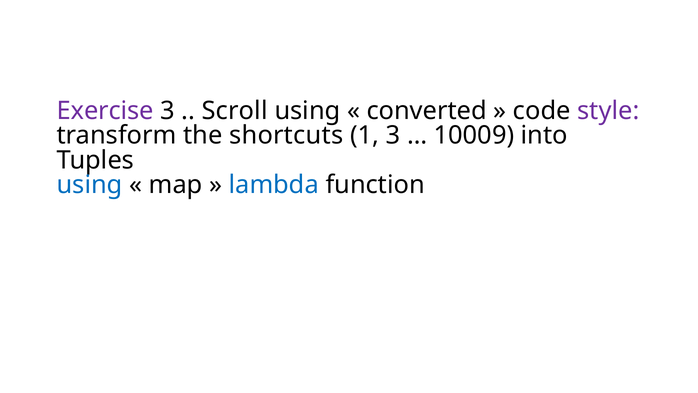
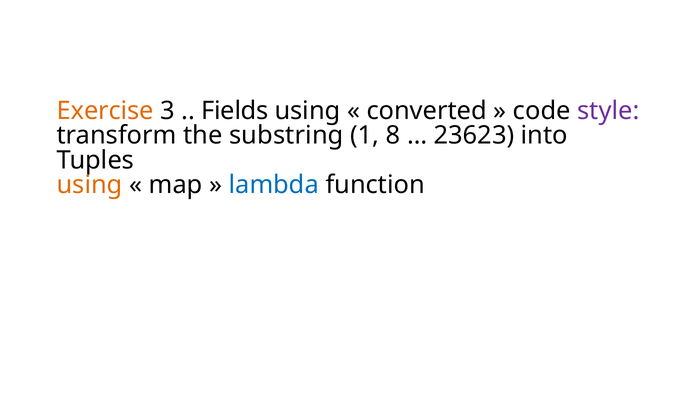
Exercise colour: purple -> orange
Scroll: Scroll -> Fields
shortcuts: shortcuts -> substring
1 3: 3 -> 8
10009: 10009 -> 23623
using at (90, 185) colour: blue -> orange
